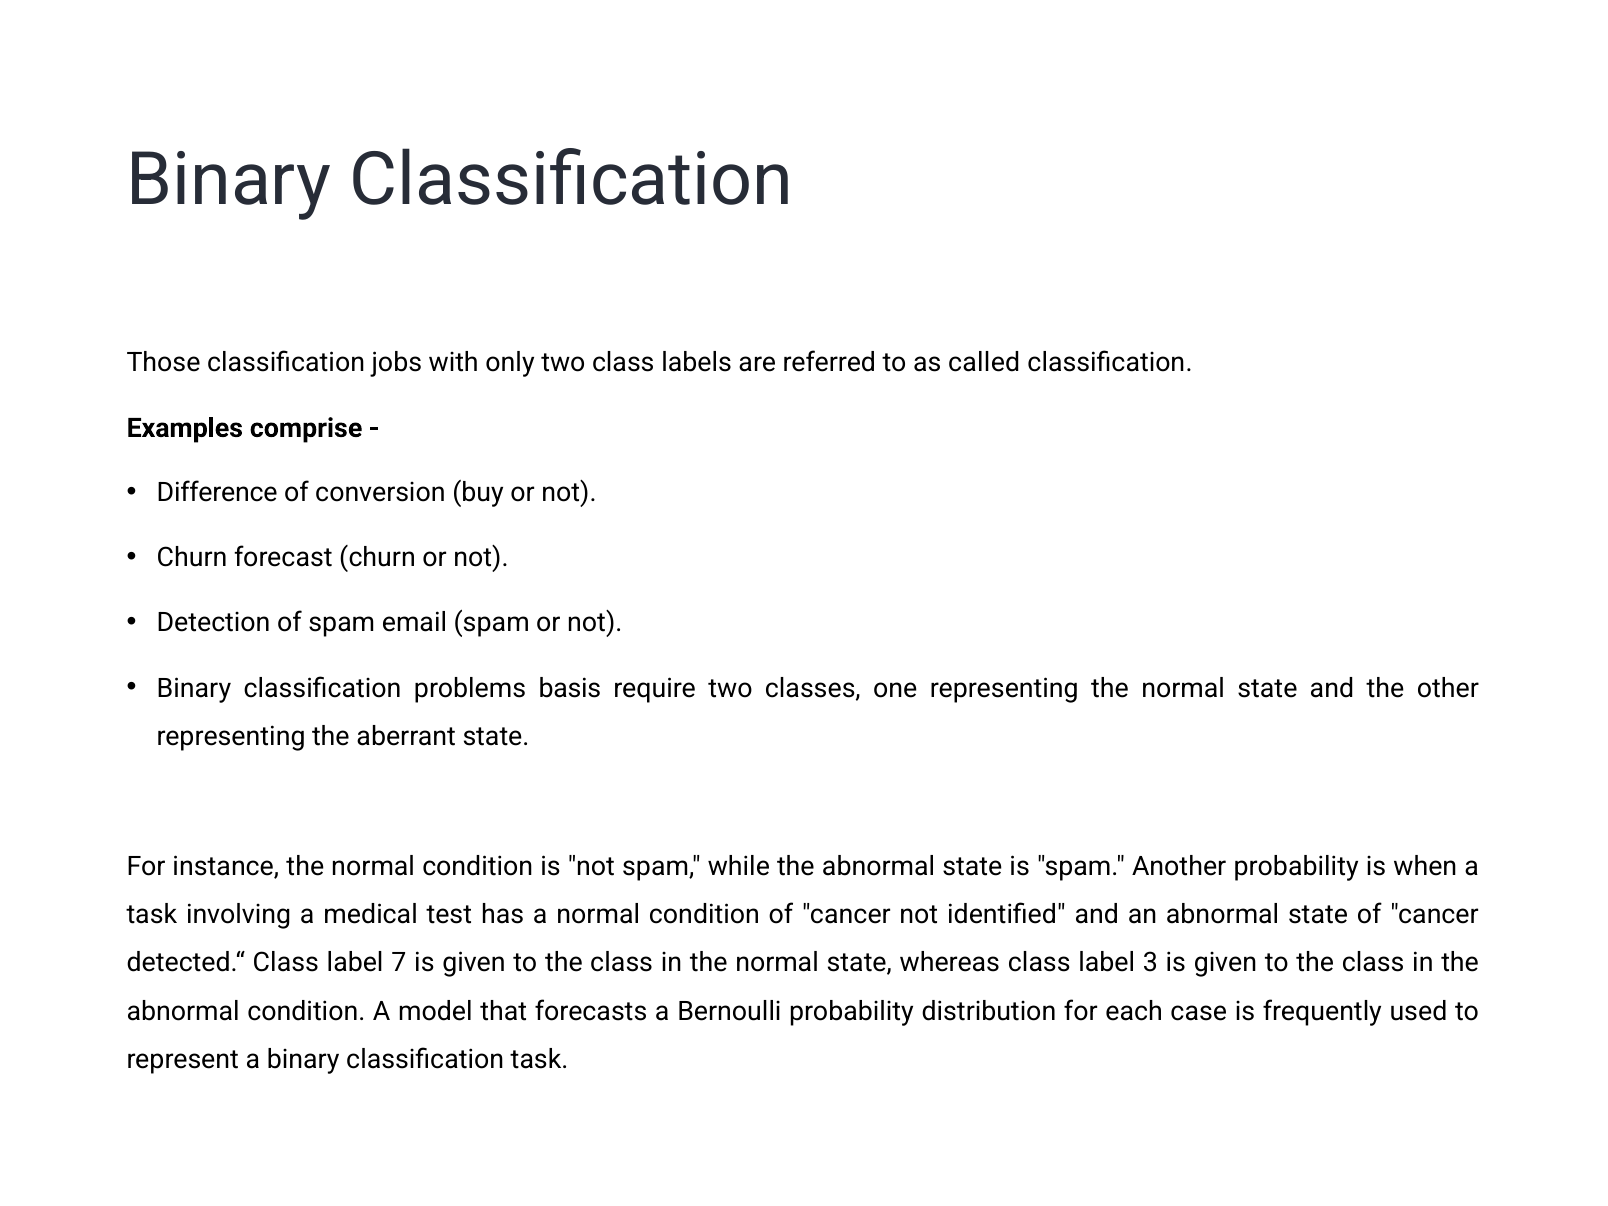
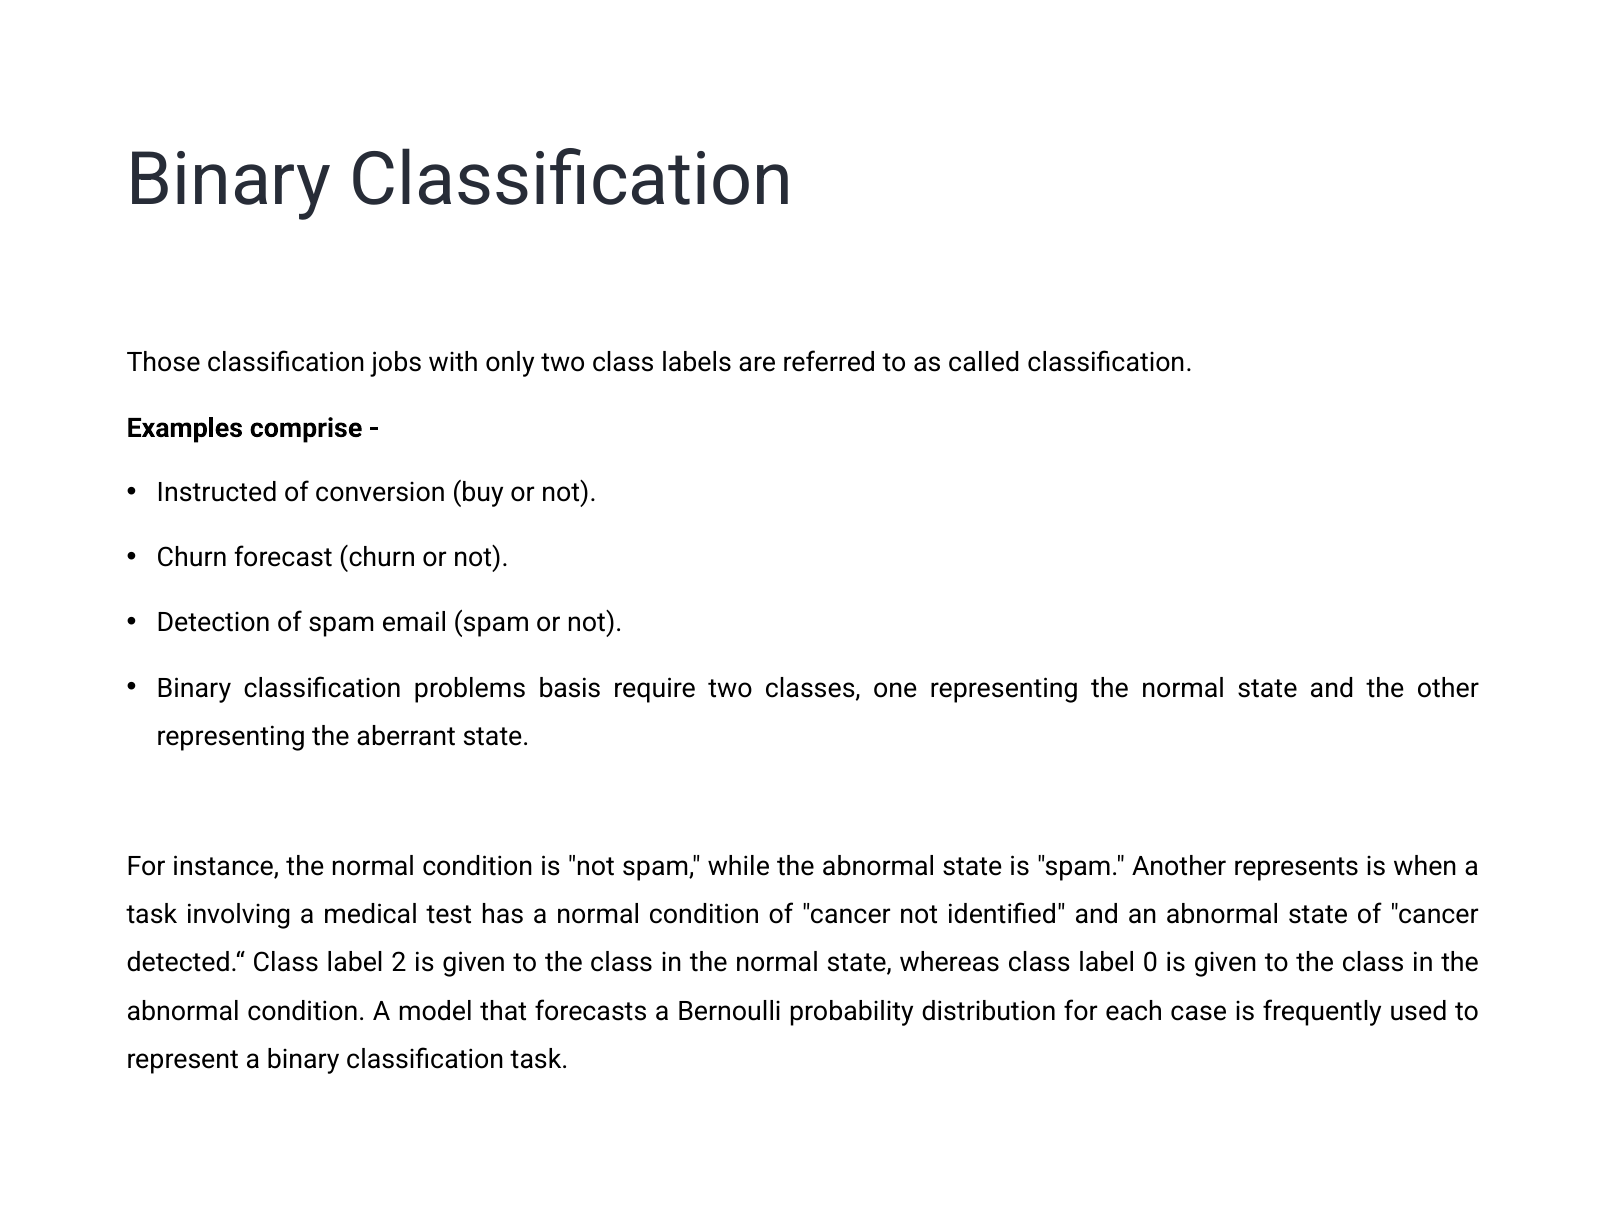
Difference: Difference -> Instructed
Another probability: probability -> represents
7: 7 -> 2
3: 3 -> 0
